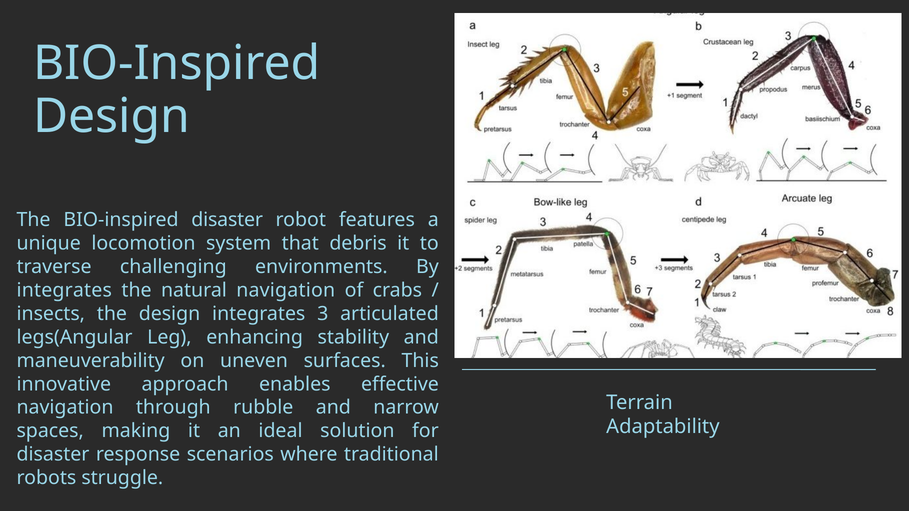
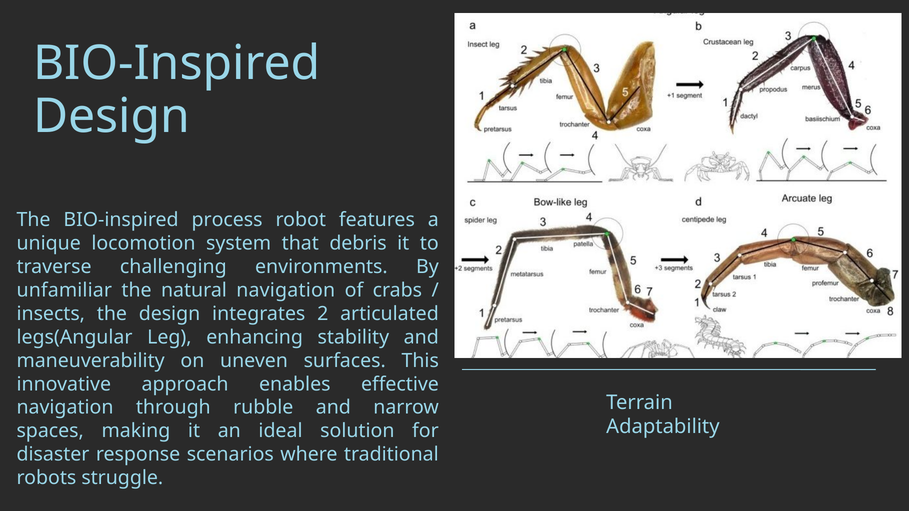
BIO-inspired disaster: disaster -> process
integrates at (64, 290): integrates -> unfamiliar
3: 3 -> 2
